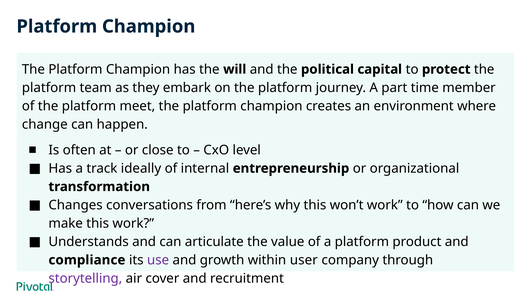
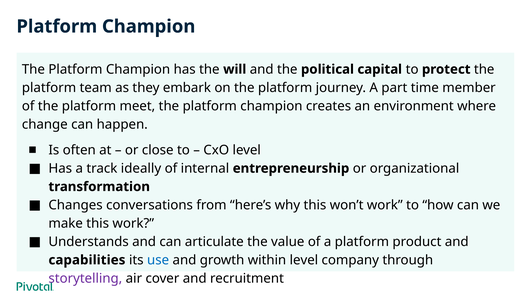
compliance: compliance -> capabilities
use colour: purple -> blue
within user: user -> level
